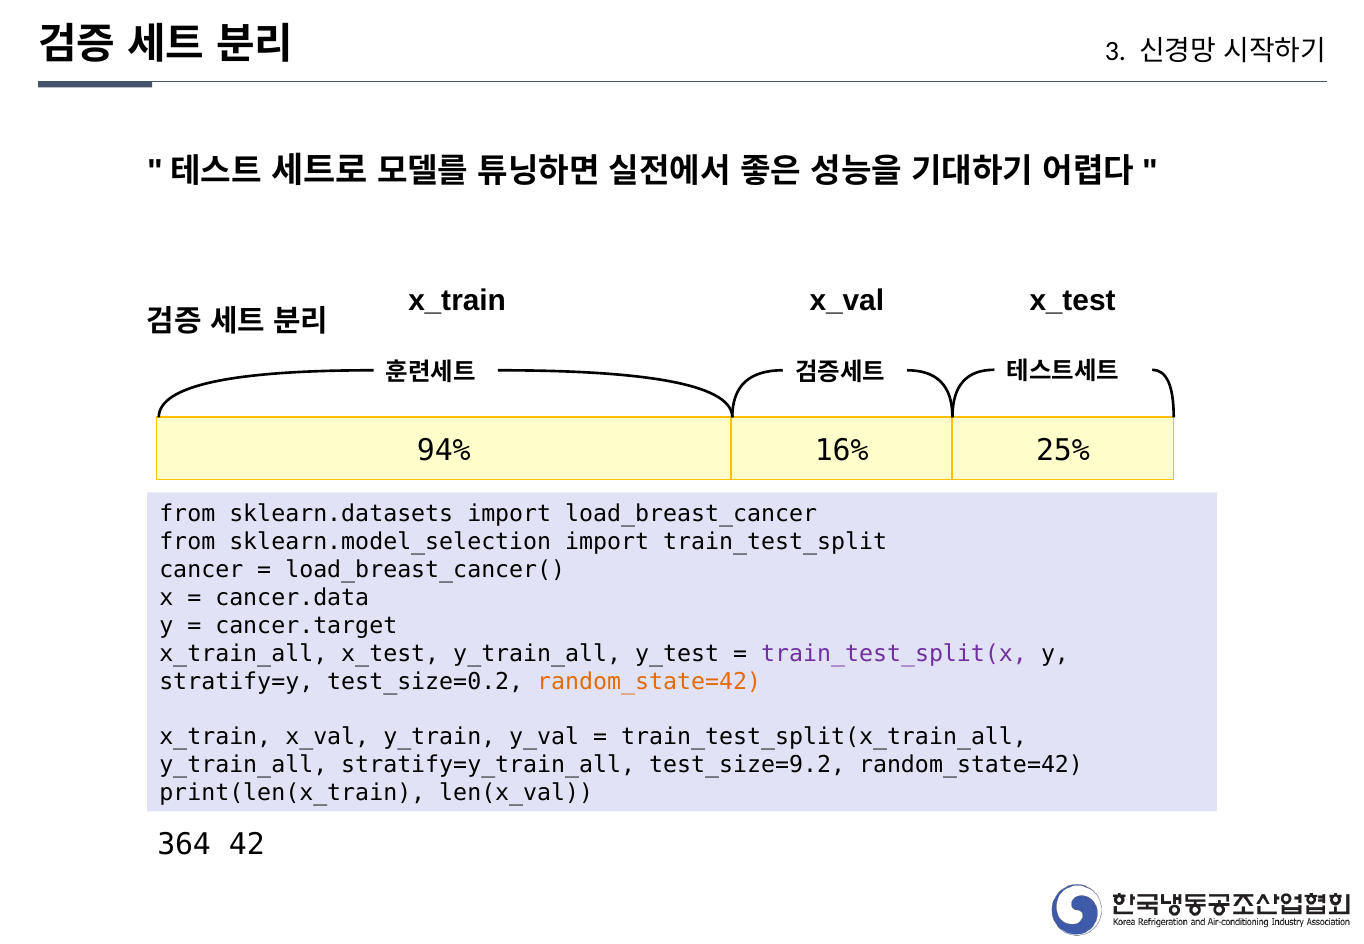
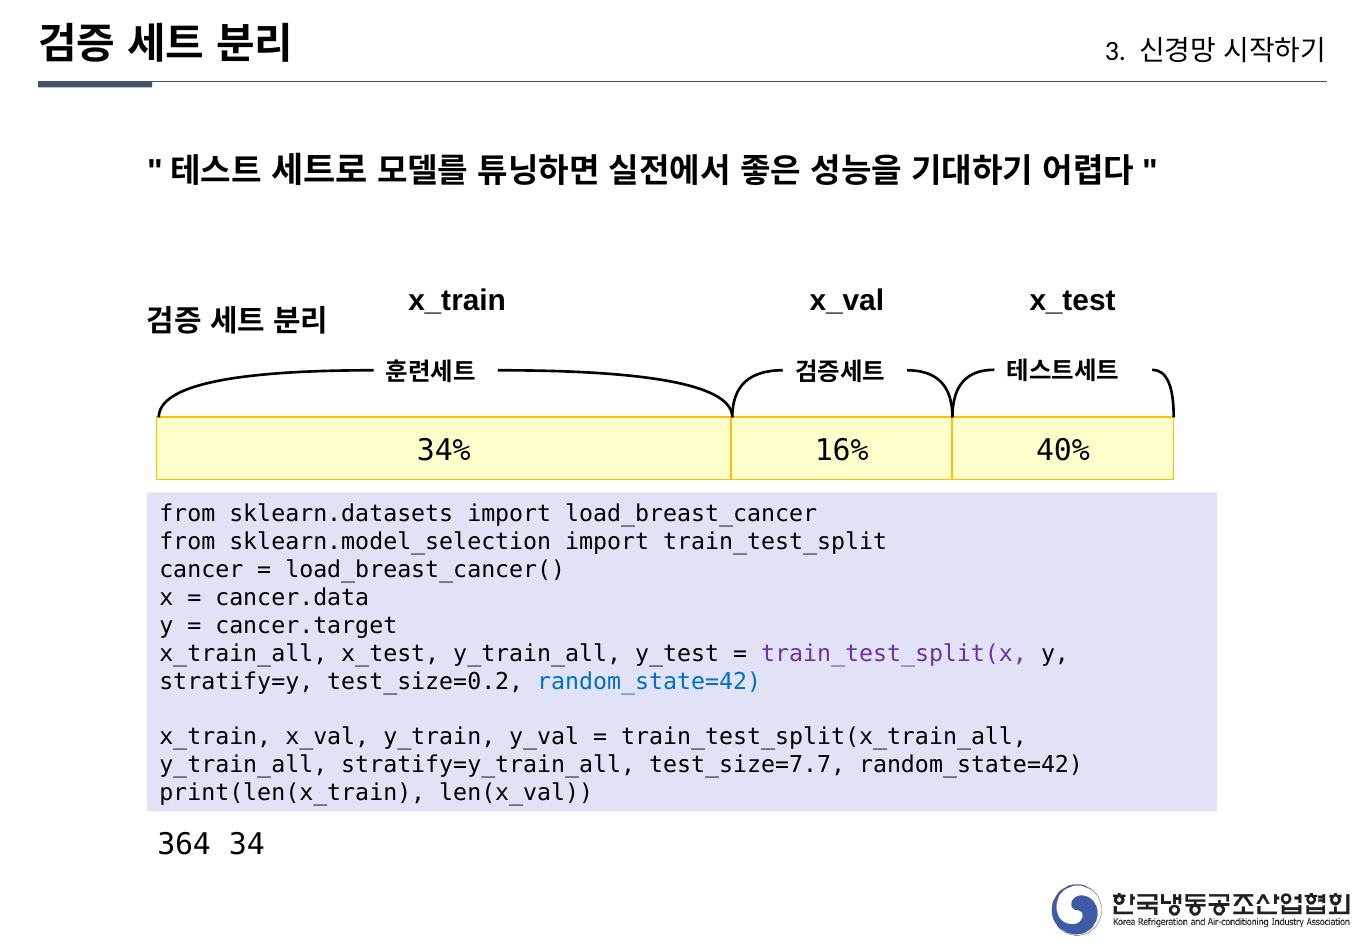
94%: 94% -> 34%
25%: 25% -> 40%
random_state=42 at (649, 682) colour: orange -> blue
test_size=9.2: test_size=9.2 -> test_size=7.7
42: 42 -> 34
